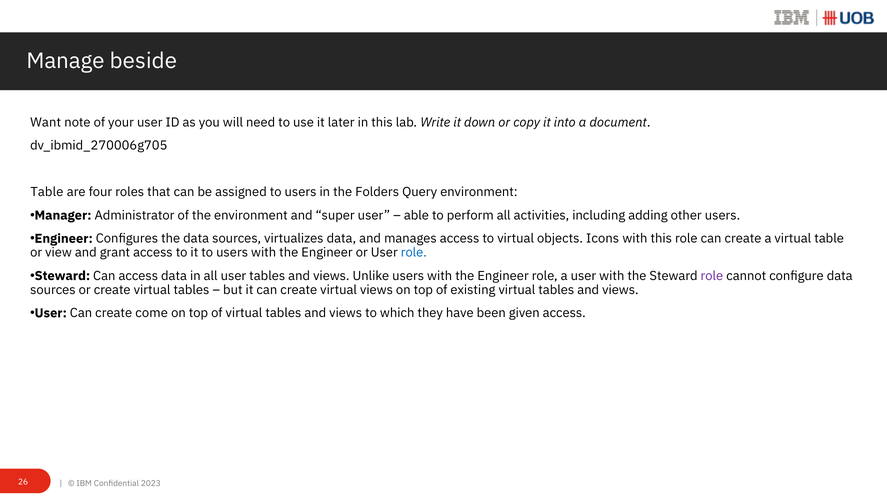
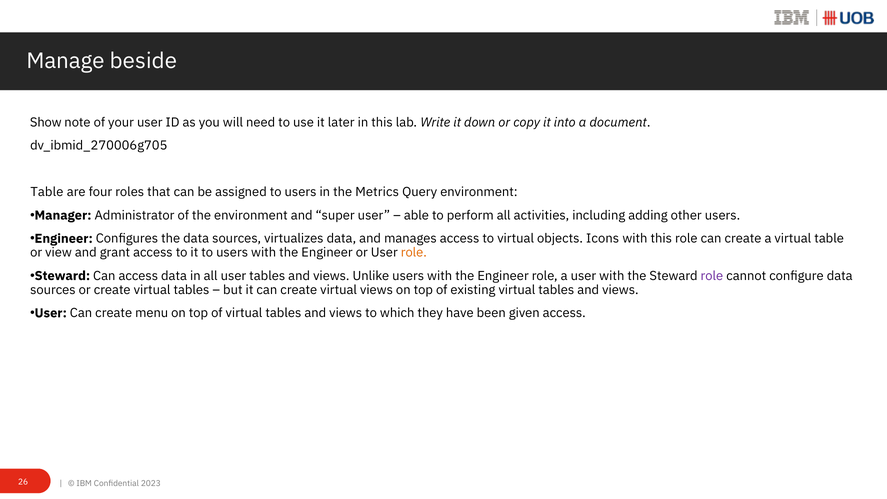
Want: Want -> Show
Folders: Folders -> Metrics
role at (414, 253) colour: blue -> orange
come: come -> menu
